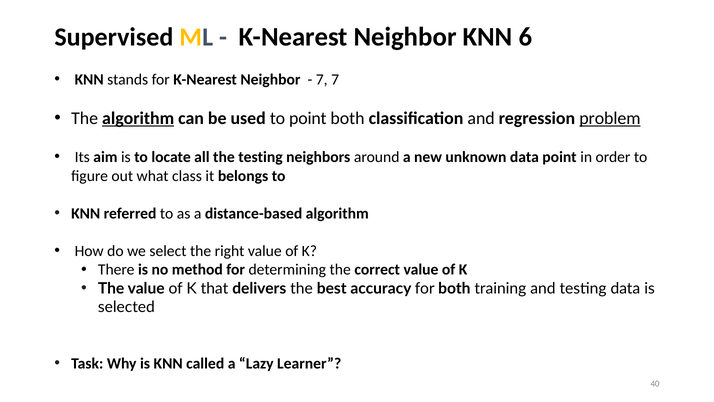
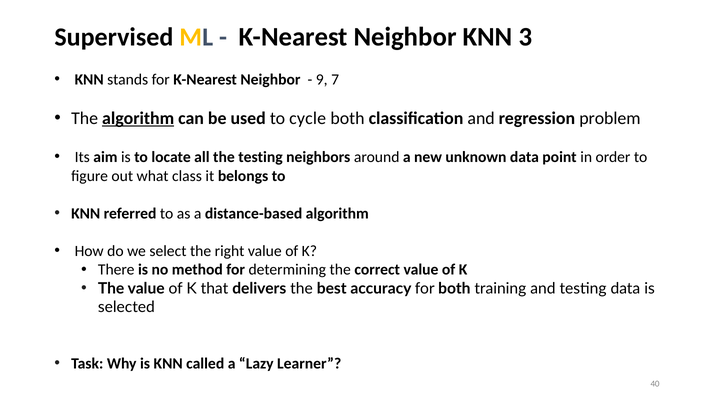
6: 6 -> 3
7 at (322, 79): 7 -> 9
to point: point -> cycle
problem underline: present -> none
